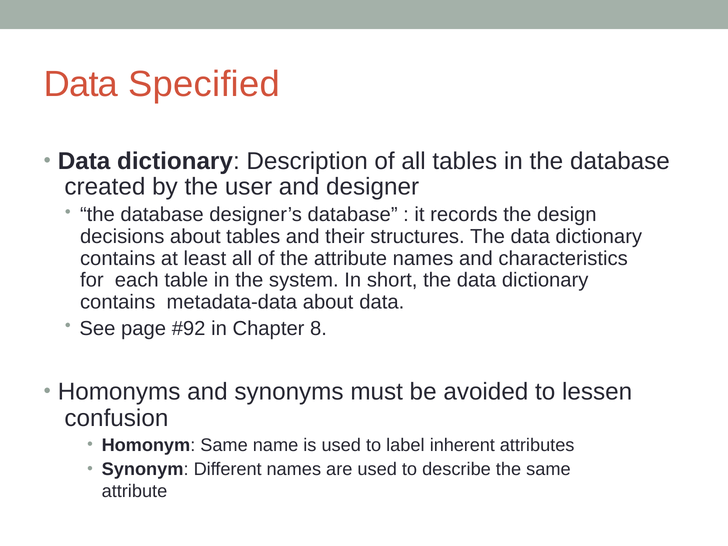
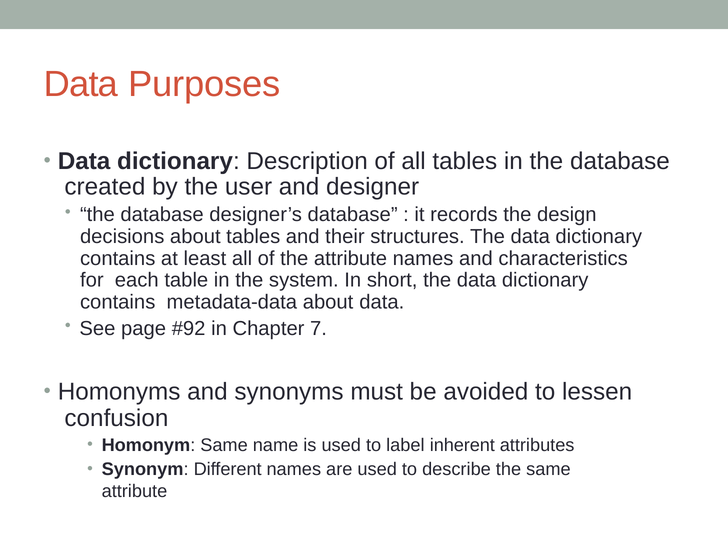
Specified: Specified -> Purposes
8: 8 -> 7
